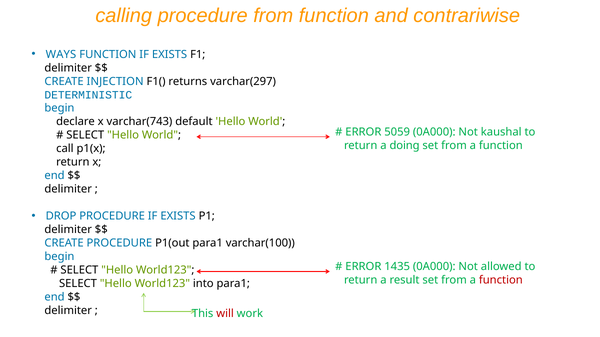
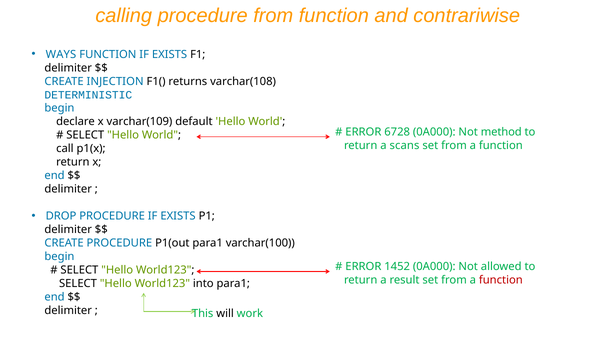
varchar(297: varchar(297 -> varchar(108
varchar(743: varchar(743 -> varchar(109
5059: 5059 -> 6728
kaushal: kaushal -> method
doing: doing -> scans
1435: 1435 -> 1452
will colour: red -> black
